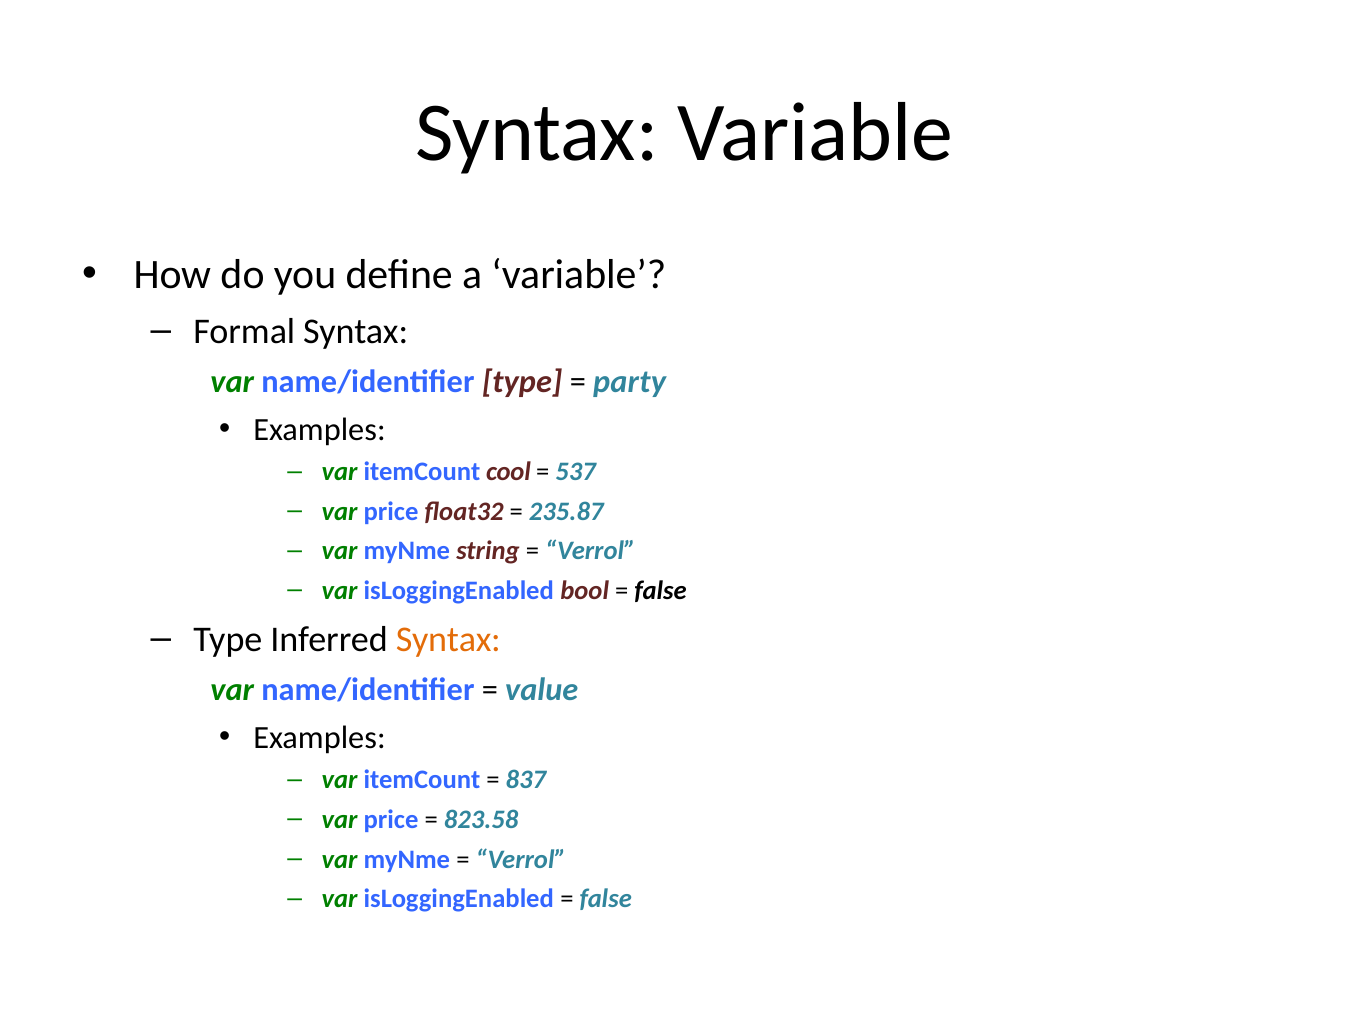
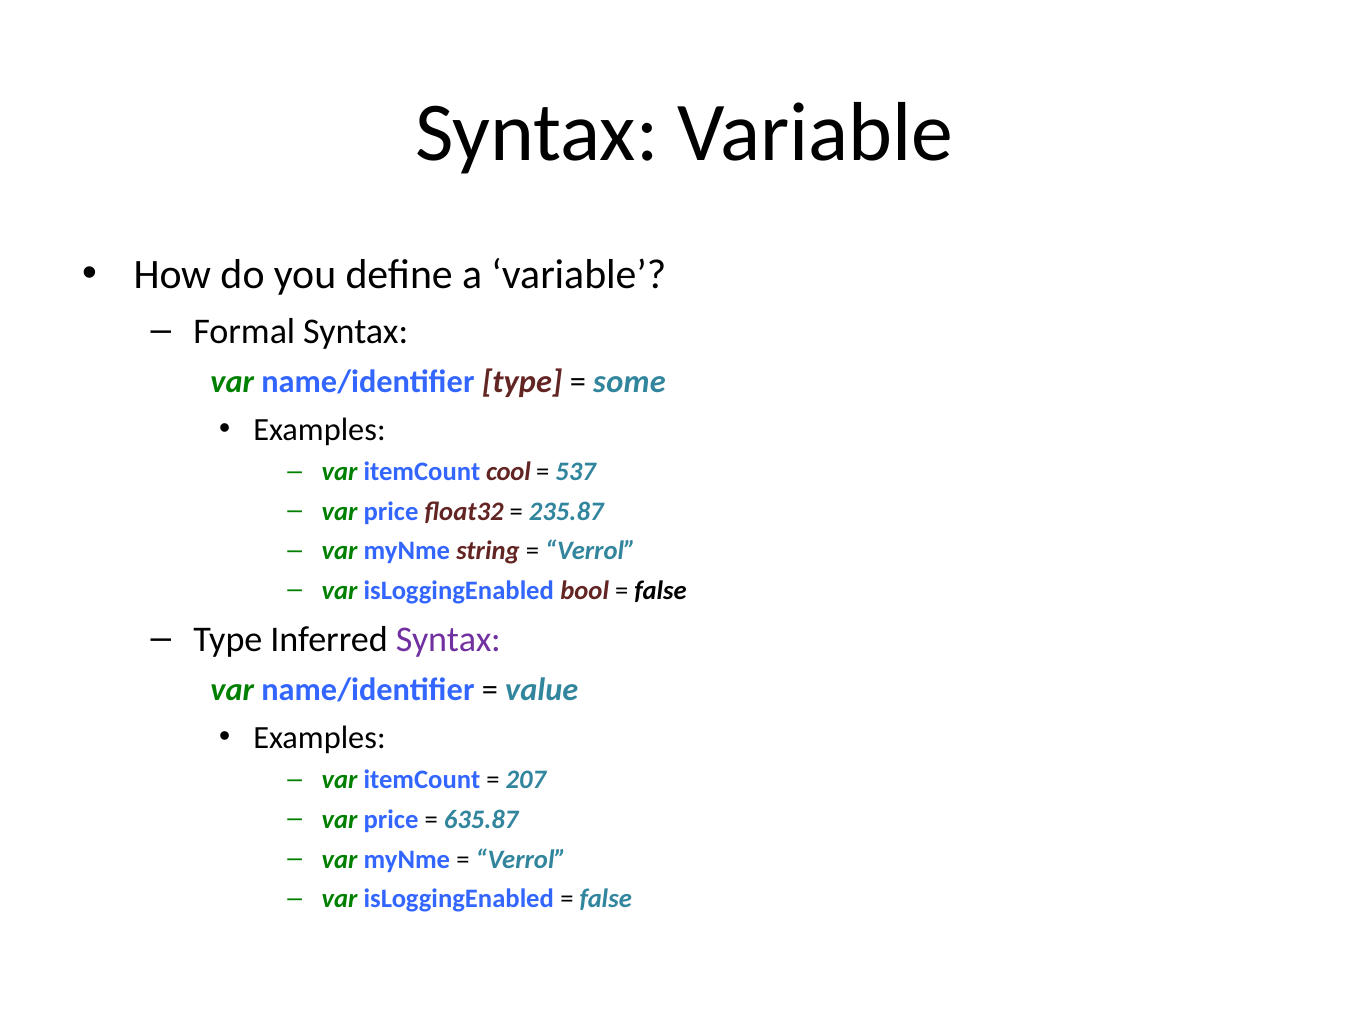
party: party -> some
Syntax at (448, 640) colour: orange -> purple
837: 837 -> 207
823.58: 823.58 -> 635.87
